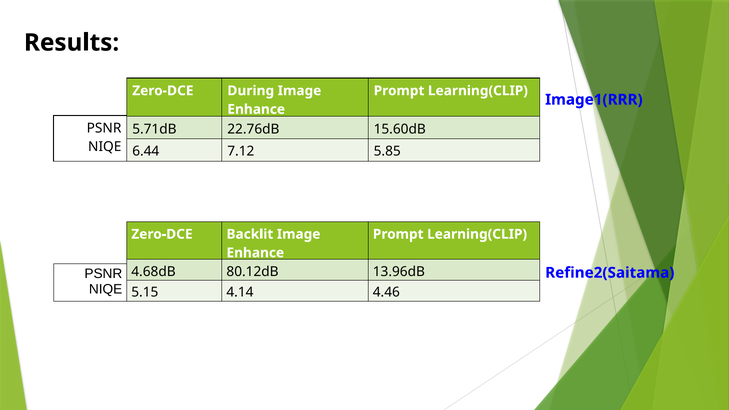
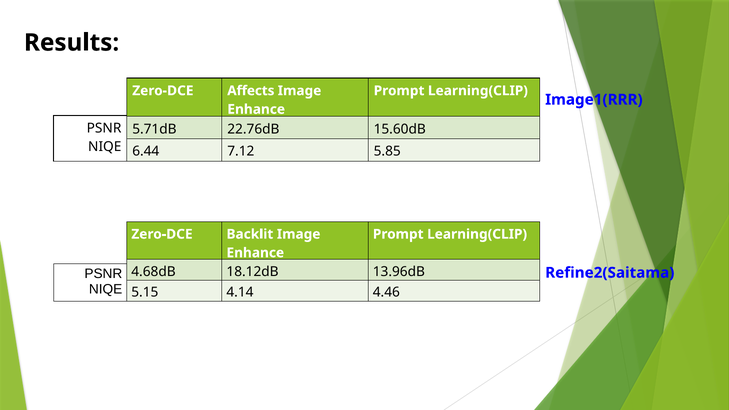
During: During -> Affects
80.12dB: 80.12dB -> 18.12dB
